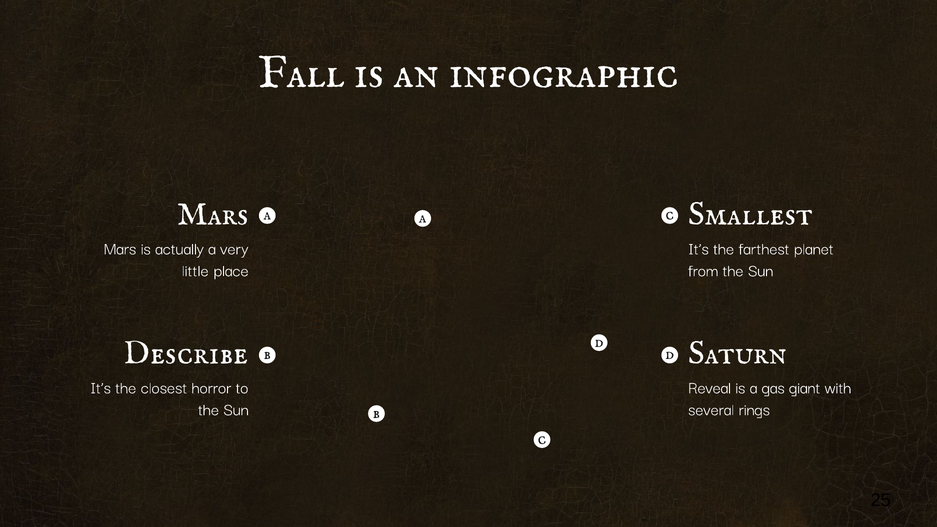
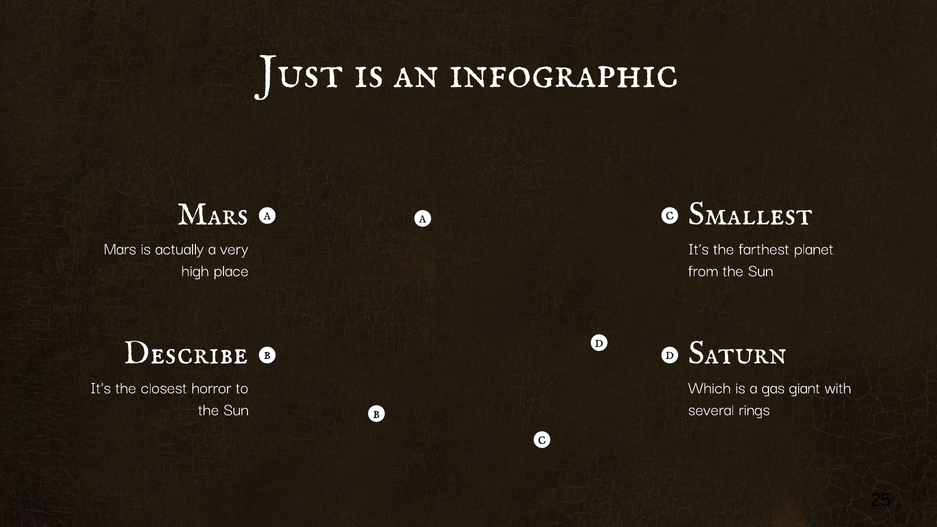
Fall: Fall -> Just
little: little -> high
Reveal: Reveal -> Which
